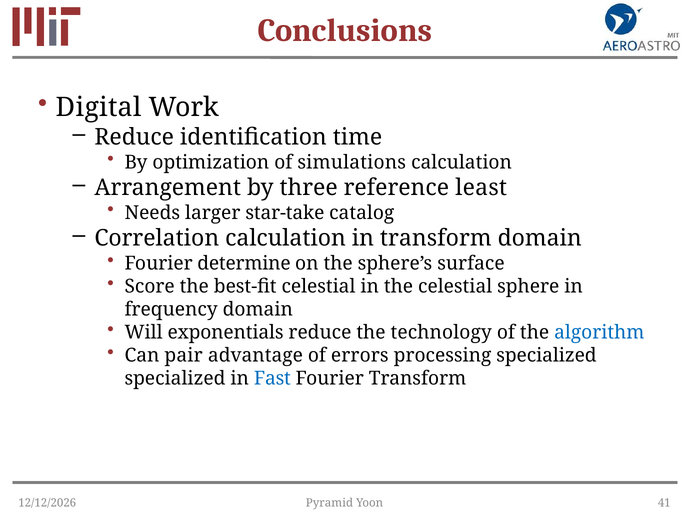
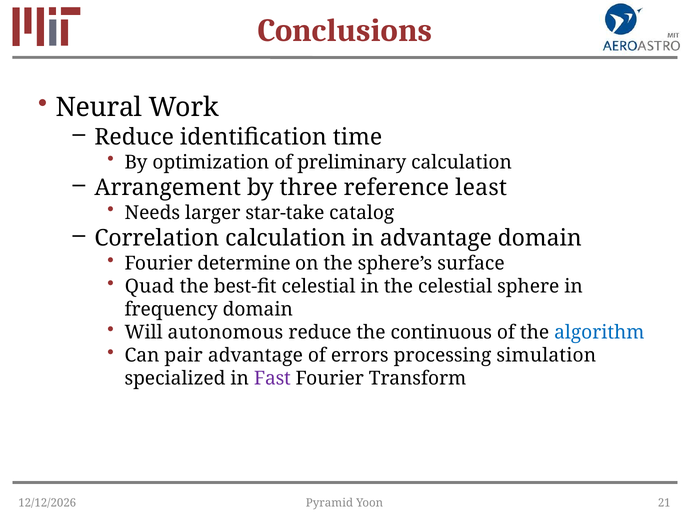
Digital: Digital -> Neural
simulations: simulations -> preliminary
in transform: transform -> advantage
Score: Score -> Quad
exponentials: exponentials -> autonomous
technology: technology -> continuous
processing specialized: specialized -> simulation
Fast colour: blue -> purple
41: 41 -> 21
